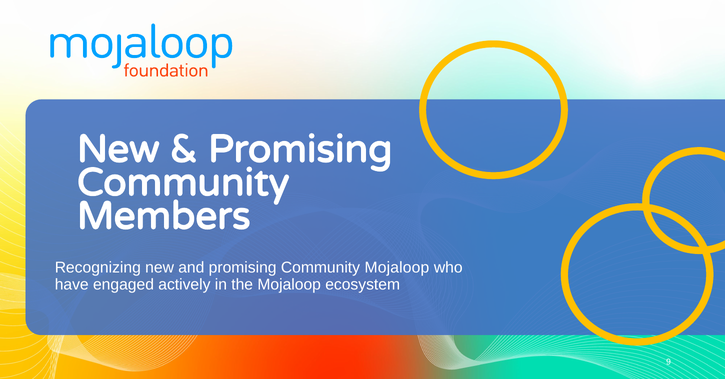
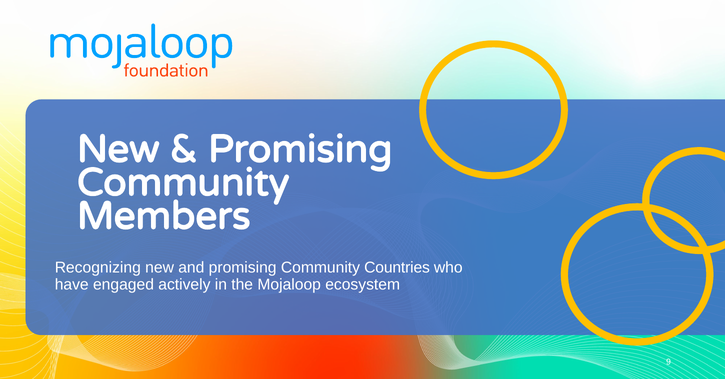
Community Mojaloop: Mojaloop -> Countries
